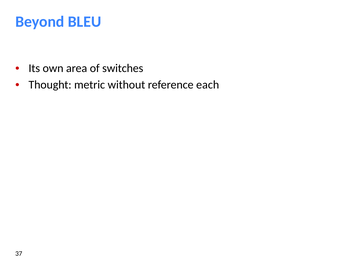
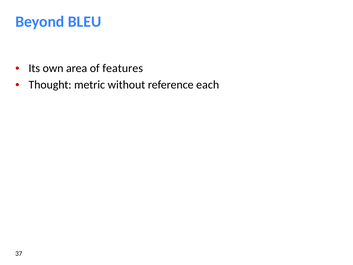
switches: switches -> features
